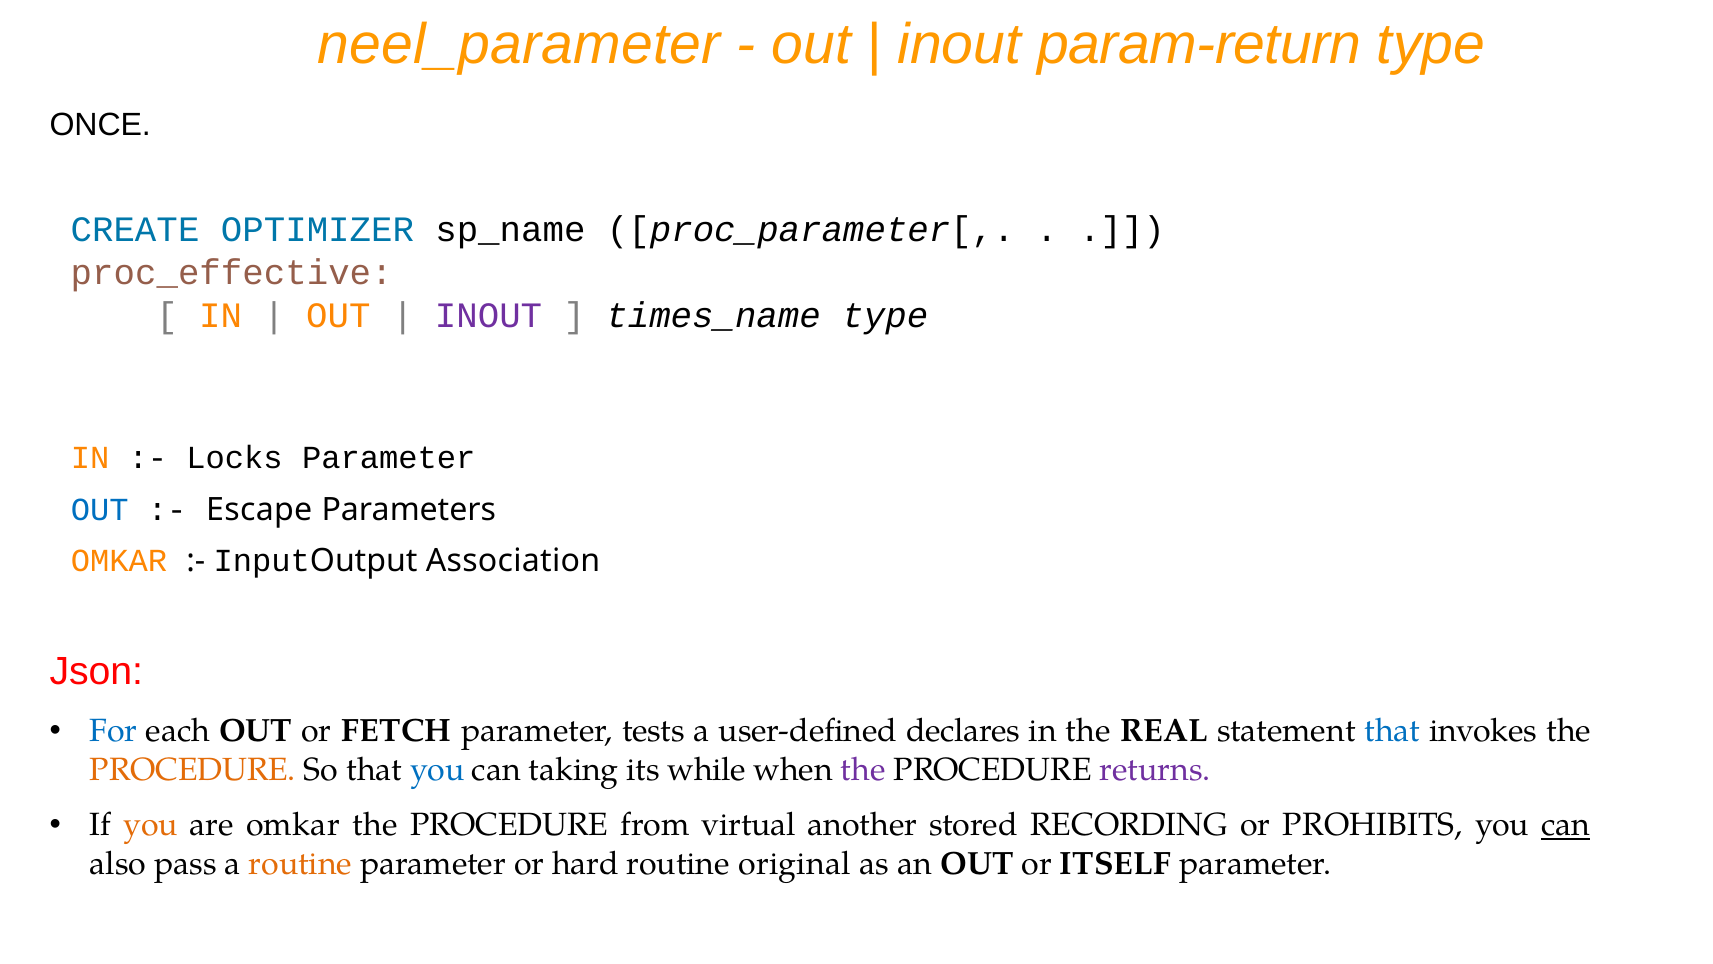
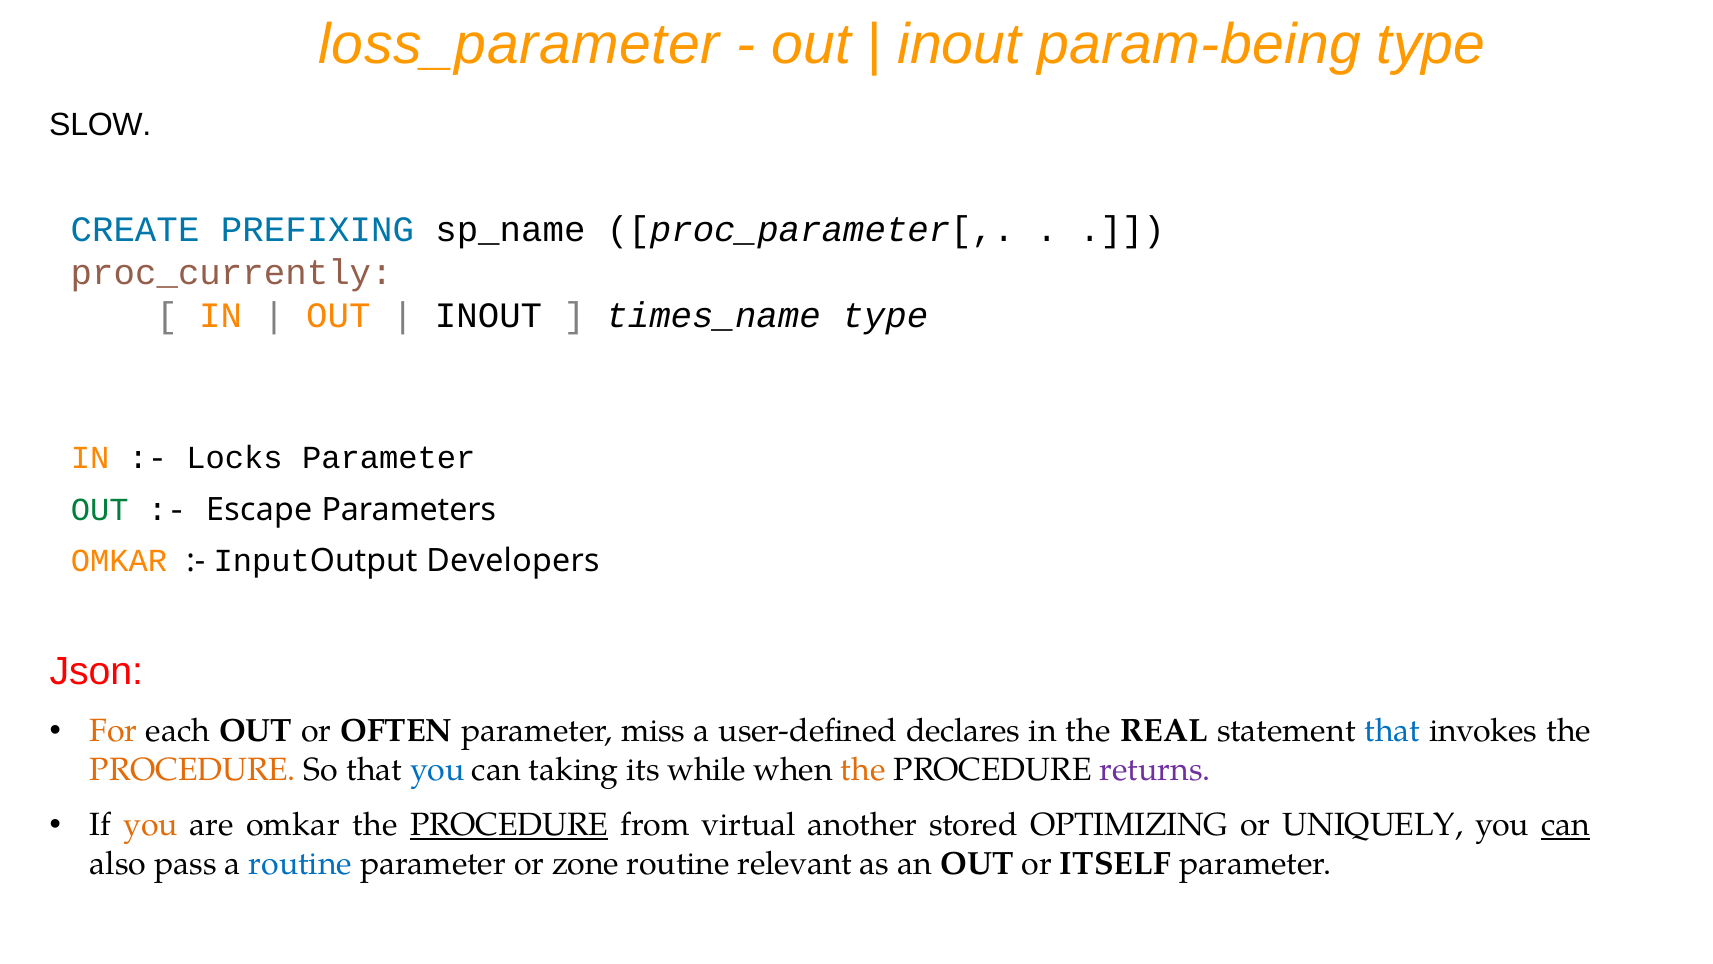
neel_parameter: neel_parameter -> loss_parameter
param-return: param-return -> param-being
ONCE: ONCE -> SLOW
OPTIMIZER: OPTIMIZER -> PREFIXING
proc_effective: proc_effective -> proc_currently
INOUT at (489, 315) colour: purple -> black
OUT at (100, 509) colour: blue -> green
Association: Association -> Developers
For colour: blue -> orange
FETCH: FETCH -> OFTEN
tests: tests -> miss
the at (863, 769) colour: purple -> orange
PROCEDURE at (509, 825) underline: none -> present
RECORDING: RECORDING -> OPTIMIZING
PROHIBITS: PROHIBITS -> UNIQUELY
routine at (301, 864) colour: orange -> blue
hard: hard -> zone
original: original -> relevant
